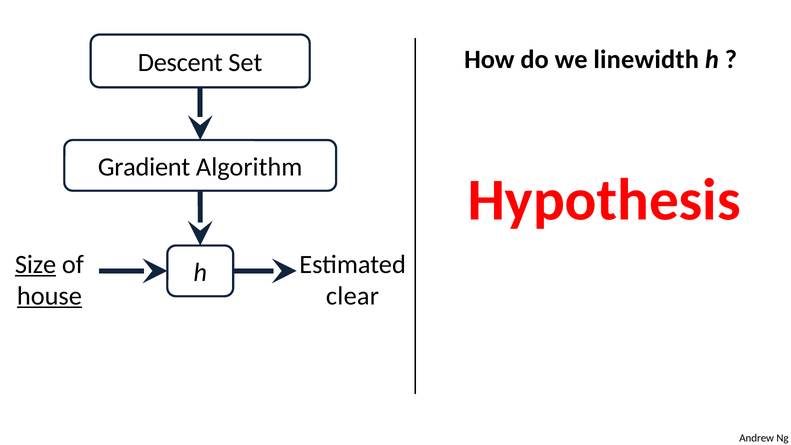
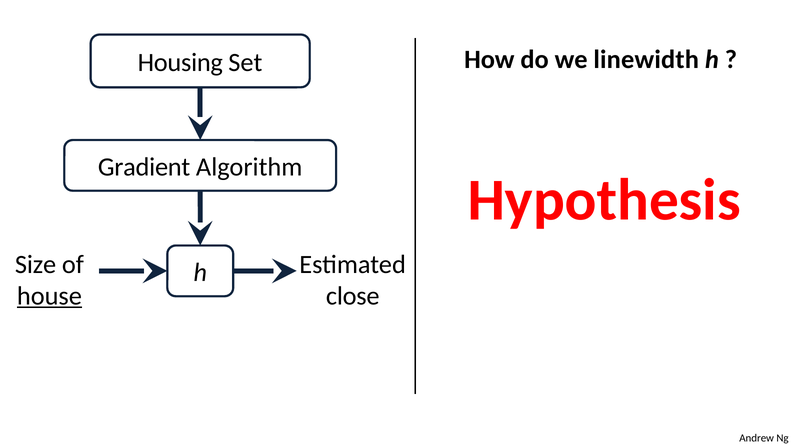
Descent: Descent -> Housing
Size underline: present -> none
clear: clear -> close
